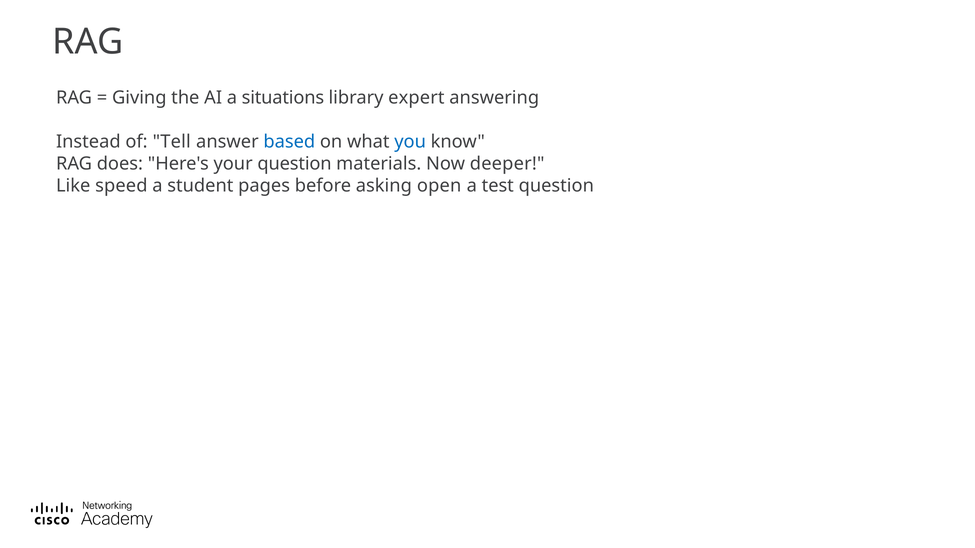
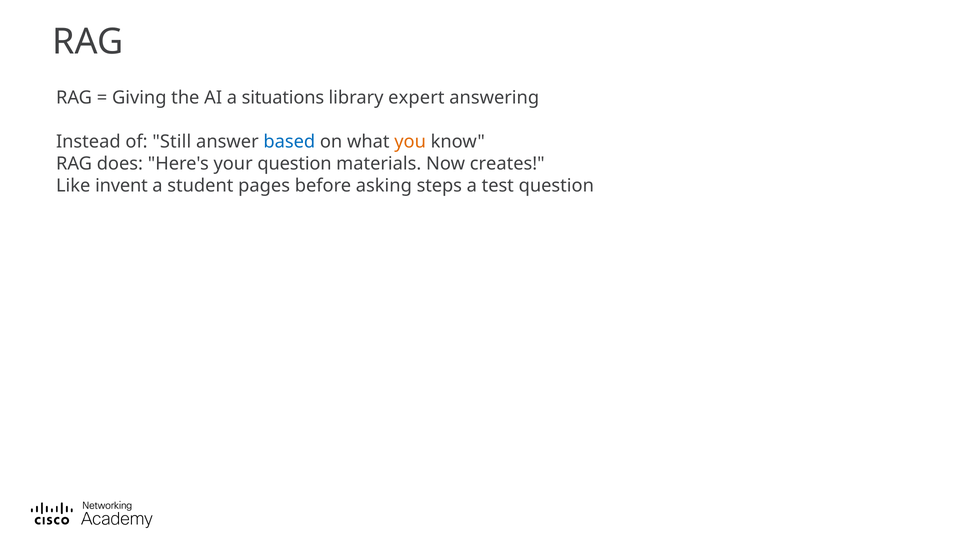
Tell: Tell -> Still
you colour: blue -> orange
deeper: deeper -> creates
speed: speed -> invent
open: open -> steps
